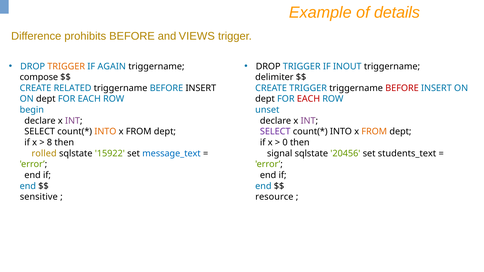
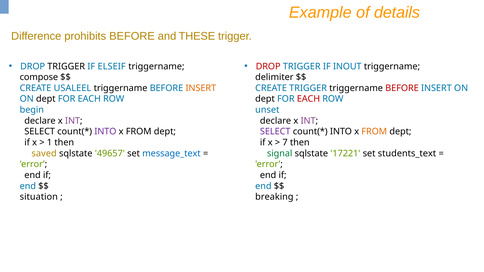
VIEWS: VIEWS -> THESE
TRIGGER at (66, 66) colour: orange -> black
AGAIN: AGAIN -> ELSEIF
DROP at (268, 66) colour: black -> red
RELATED: RELATED -> USALEEL
INSERT at (201, 88) colour: black -> orange
INTO at (105, 132) colour: orange -> purple
8: 8 -> 1
0: 0 -> 7
rolled: rolled -> saved
15922: 15922 -> 49657
signal colour: black -> green
20456: 20456 -> 17221
sensitive: sensitive -> situation
resource: resource -> breaking
